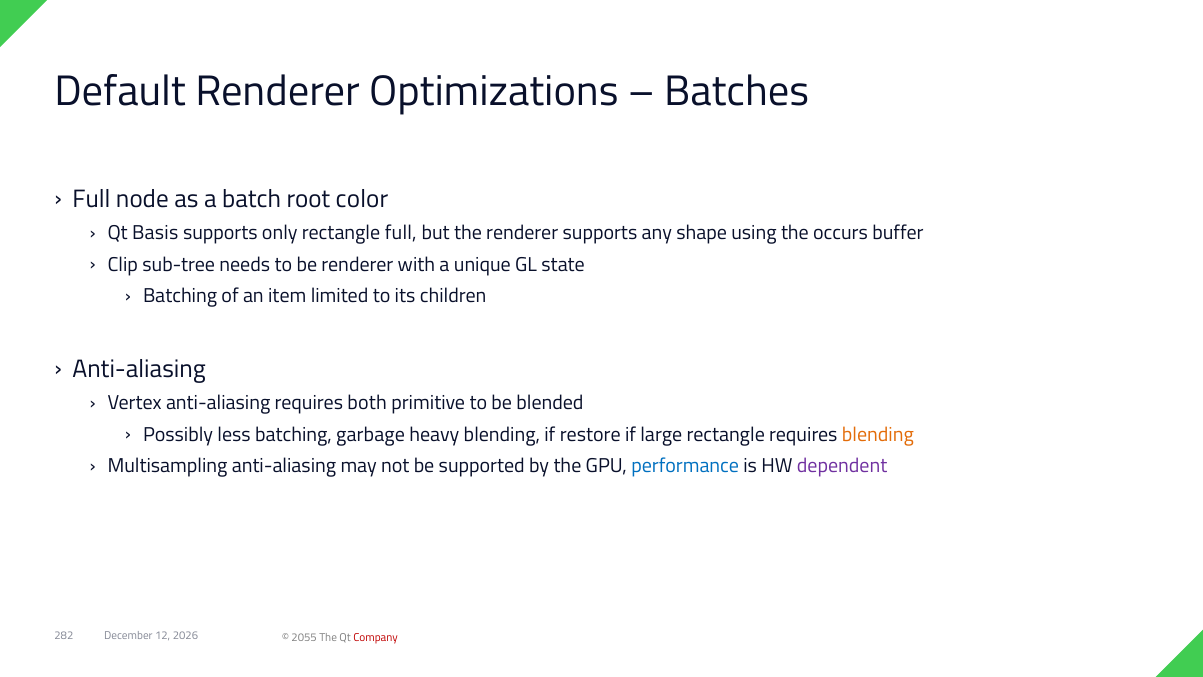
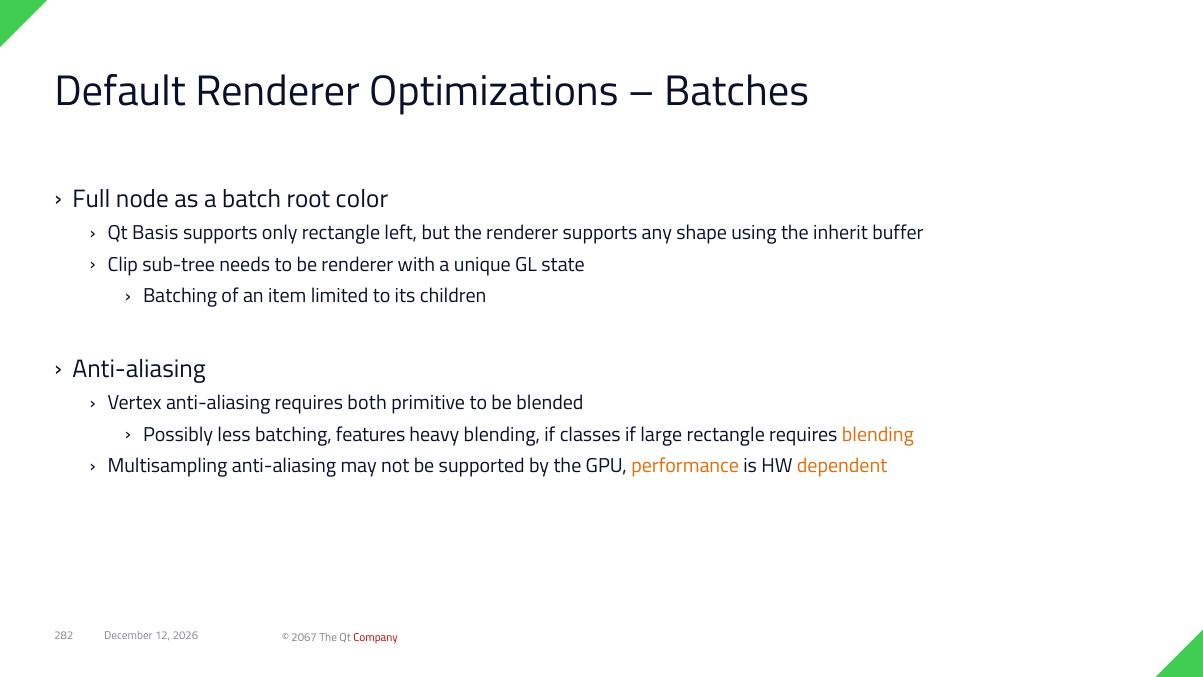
rectangle full: full -> left
occurs: occurs -> inherit
garbage: garbage -> features
restore: restore -> classes
performance colour: blue -> orange
dependent colour: purple -> orange
2055: 2055 -> 2067
